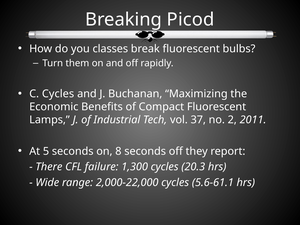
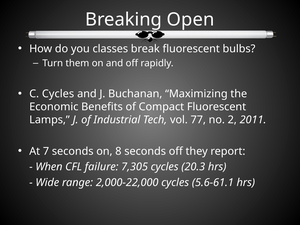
Picod: Picod -> Open
37: 37 -> 77
5: 5 -> 7
There: There -> When
1,300: 1,300 -> 7,305
